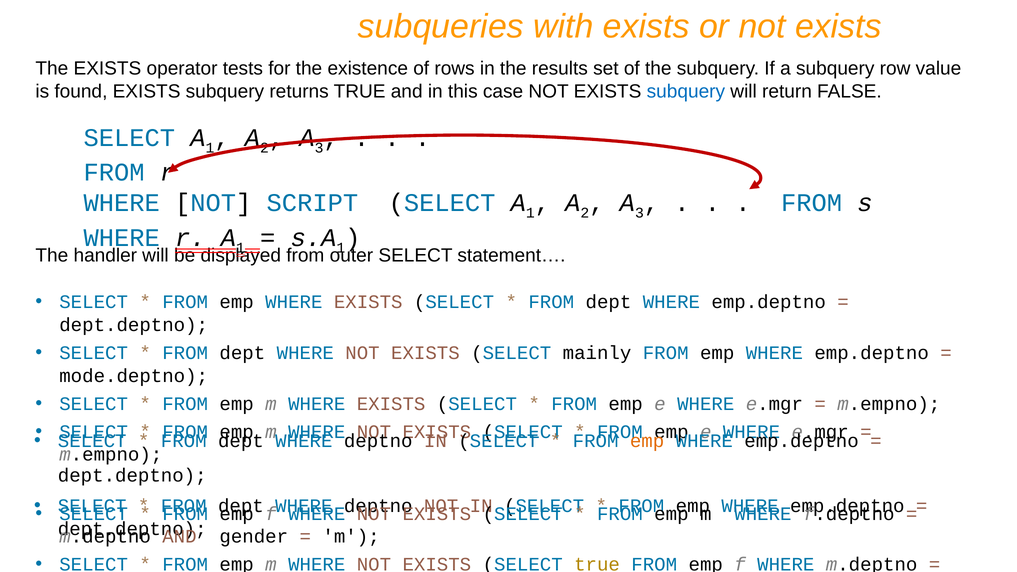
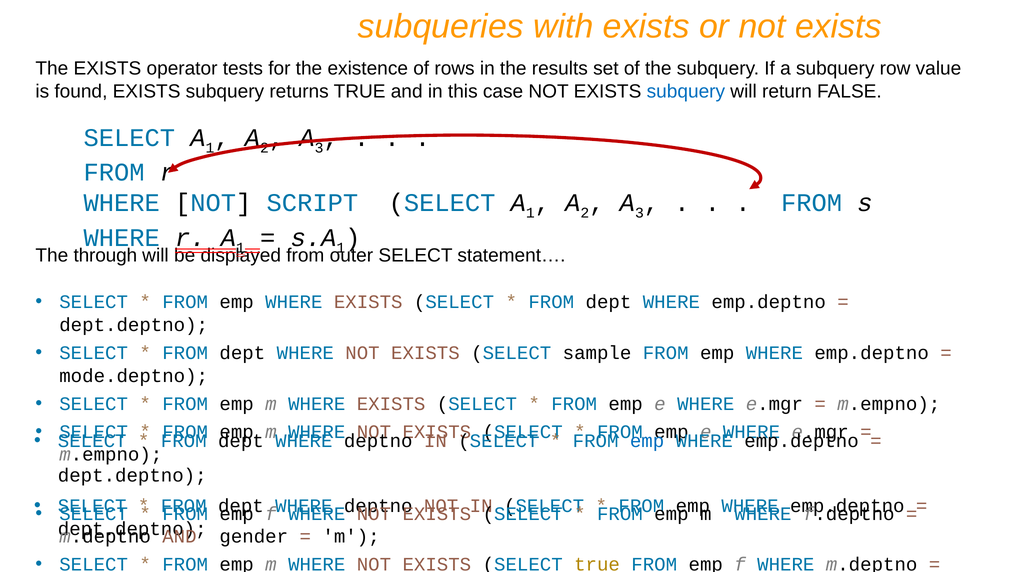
handler: handler -> through
mainly: mainly -> sample
emp at (647, 441) colour: orange -> blue
